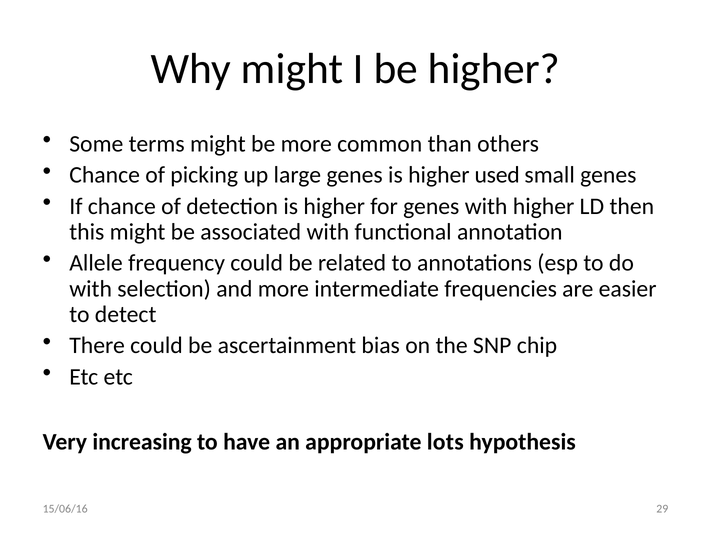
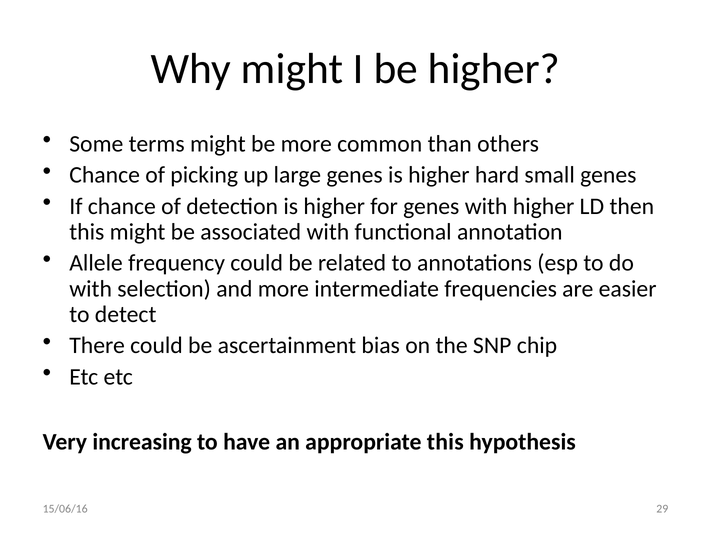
used: used -> hard
appropriate lots: lots -> this
